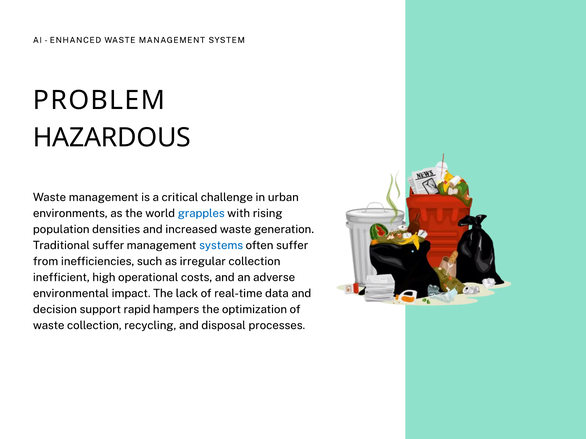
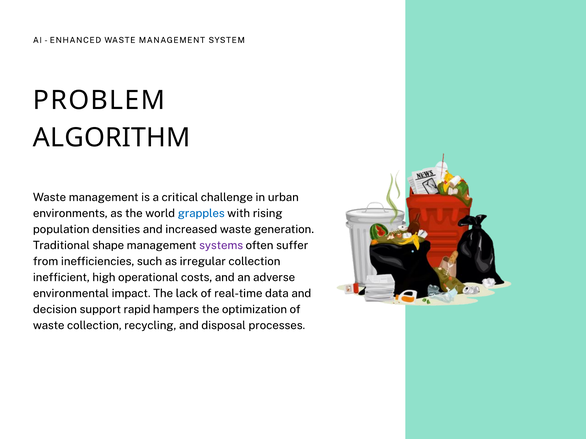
HAZARDOUS: HAZARDOUS -> ALGORITHM
Traditional suffer: suffer -> shape
systems colour: blue -> purple
